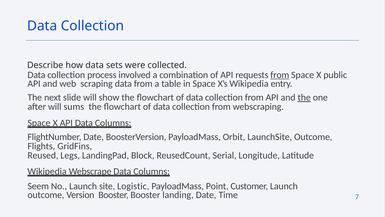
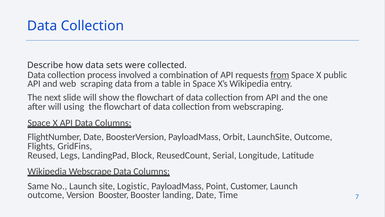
the at (304, 97) underline: present -> none
sums: sums -> using
Seem: Seem -> Same
